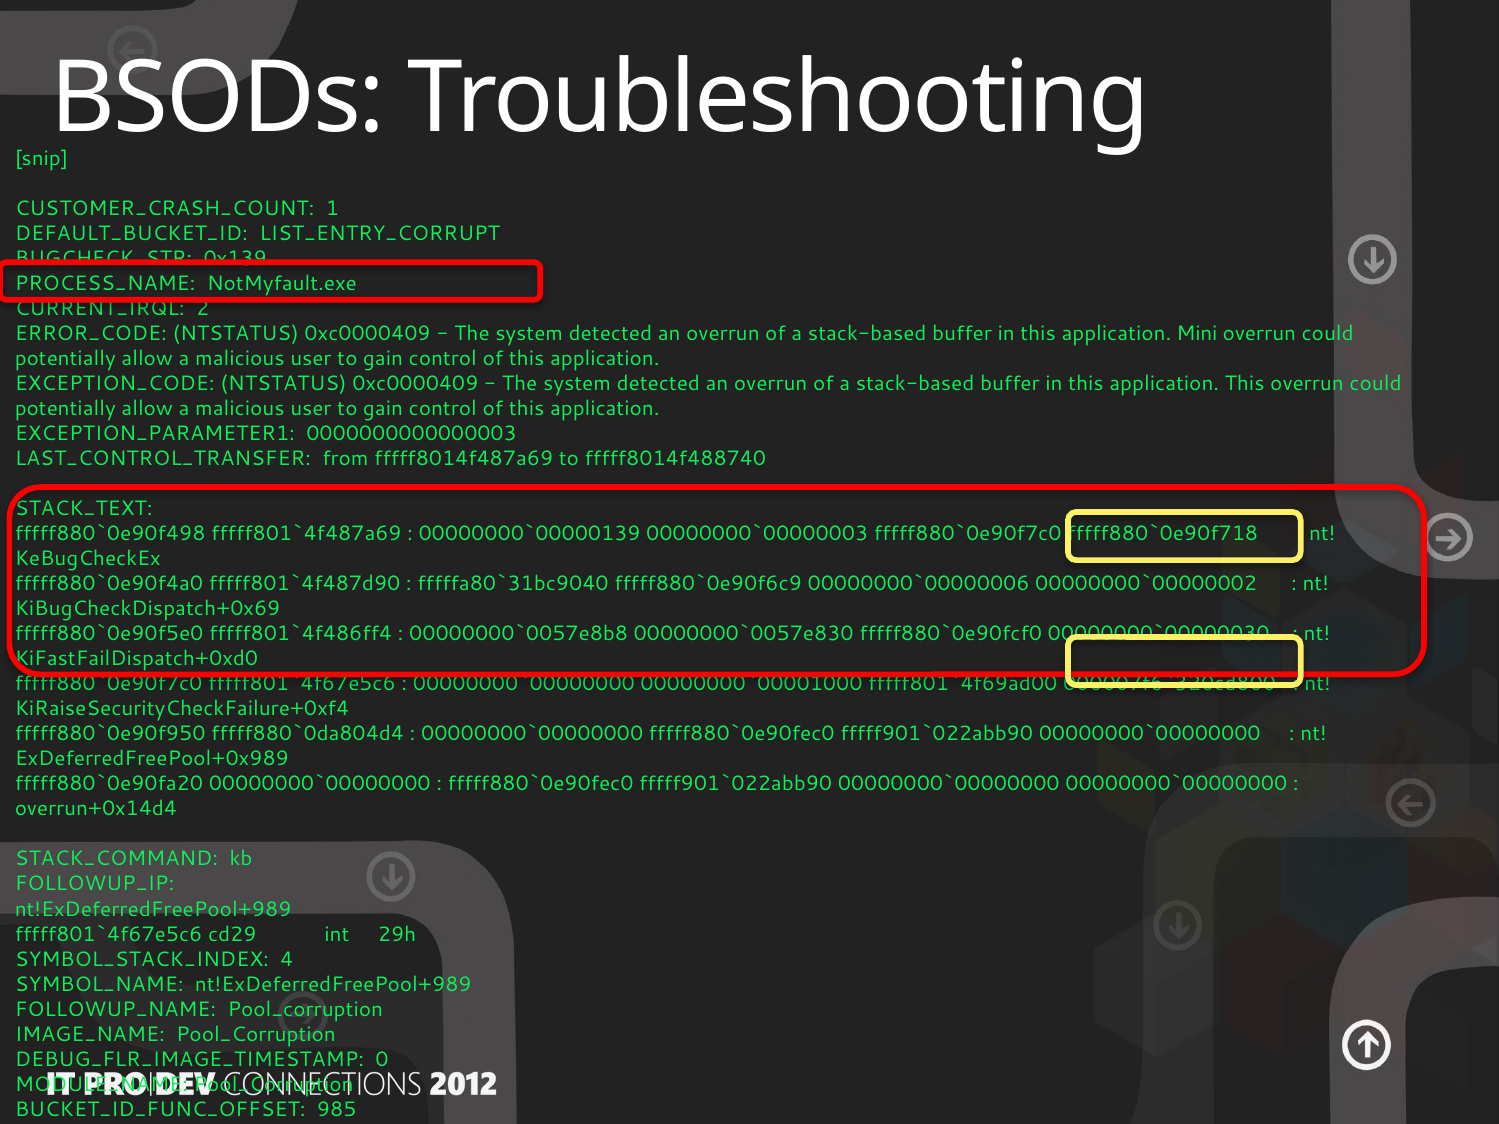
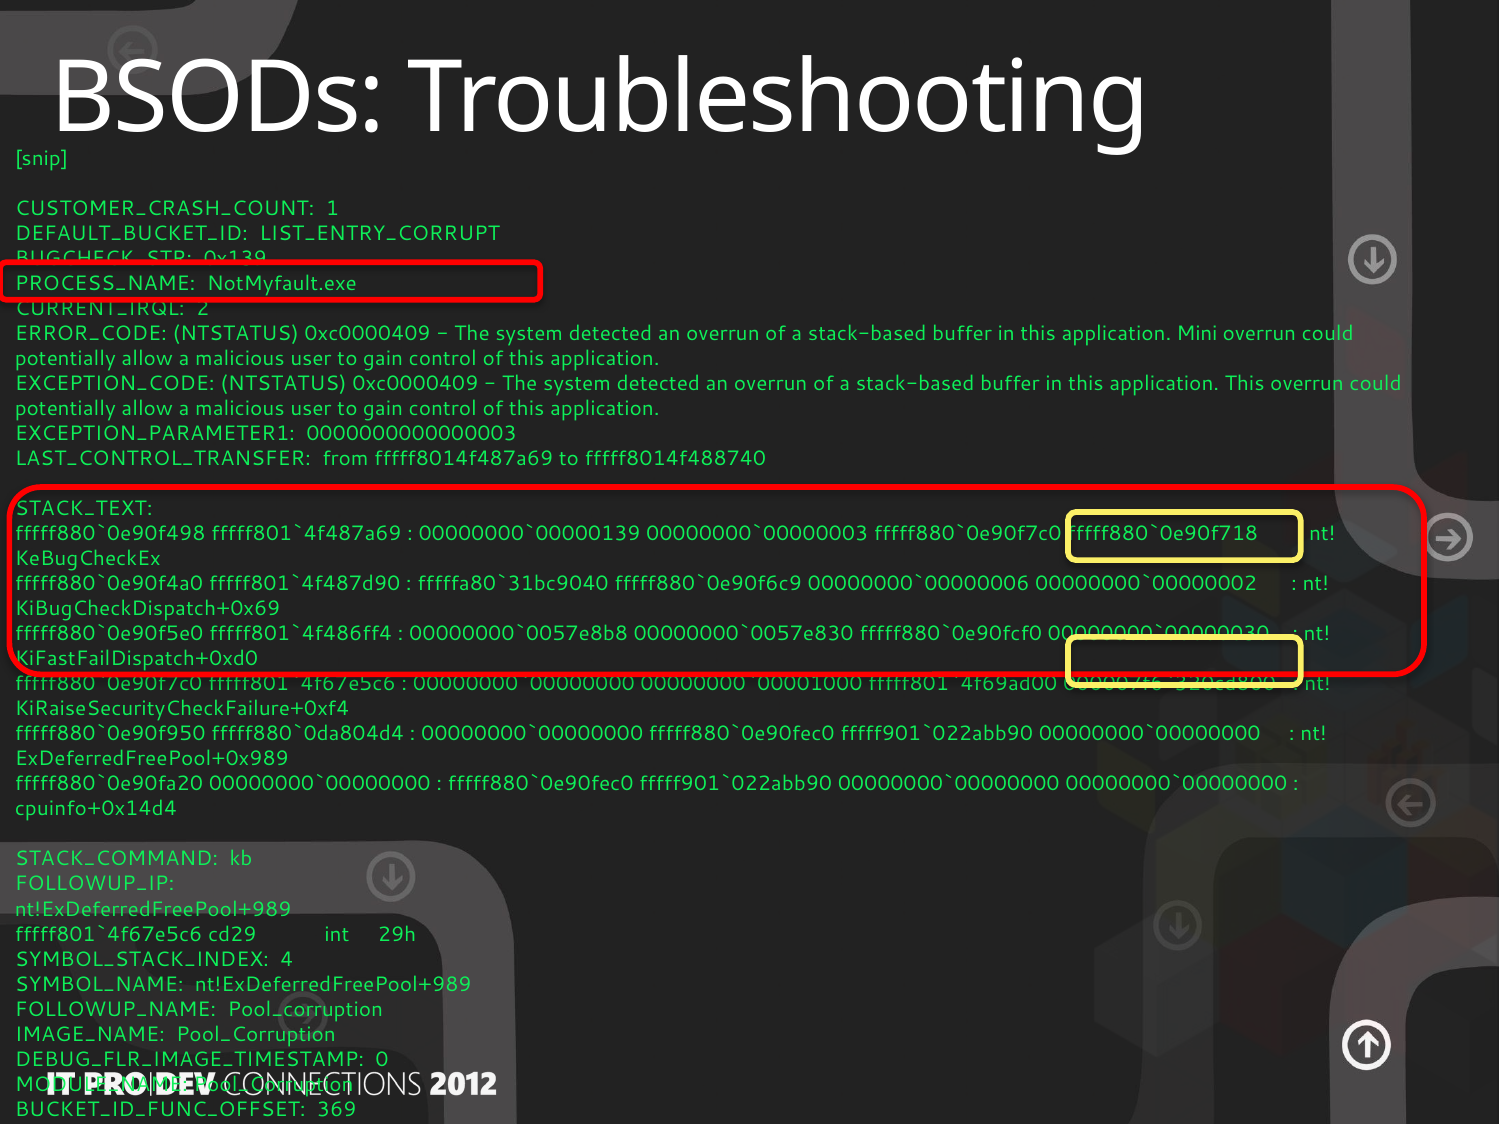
overrun+0x14d4: overrun+0x14d4 -> cpuinfo+0x14d4
985: 985 -> 369
